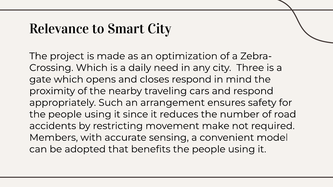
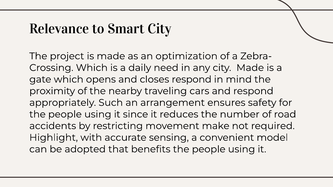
city Three: Three -> Made
Members: Members -> Highlight
